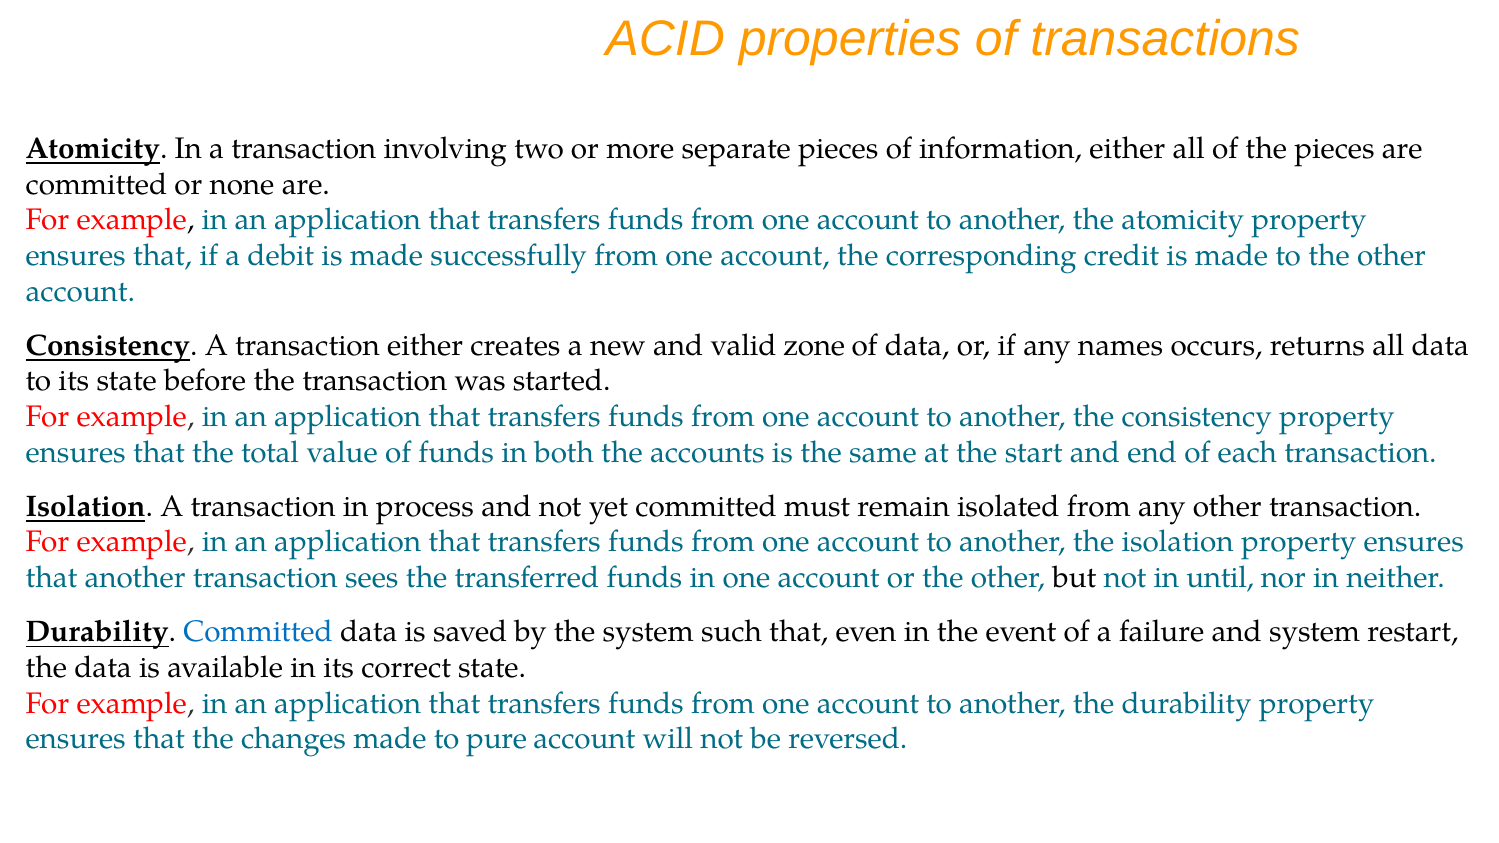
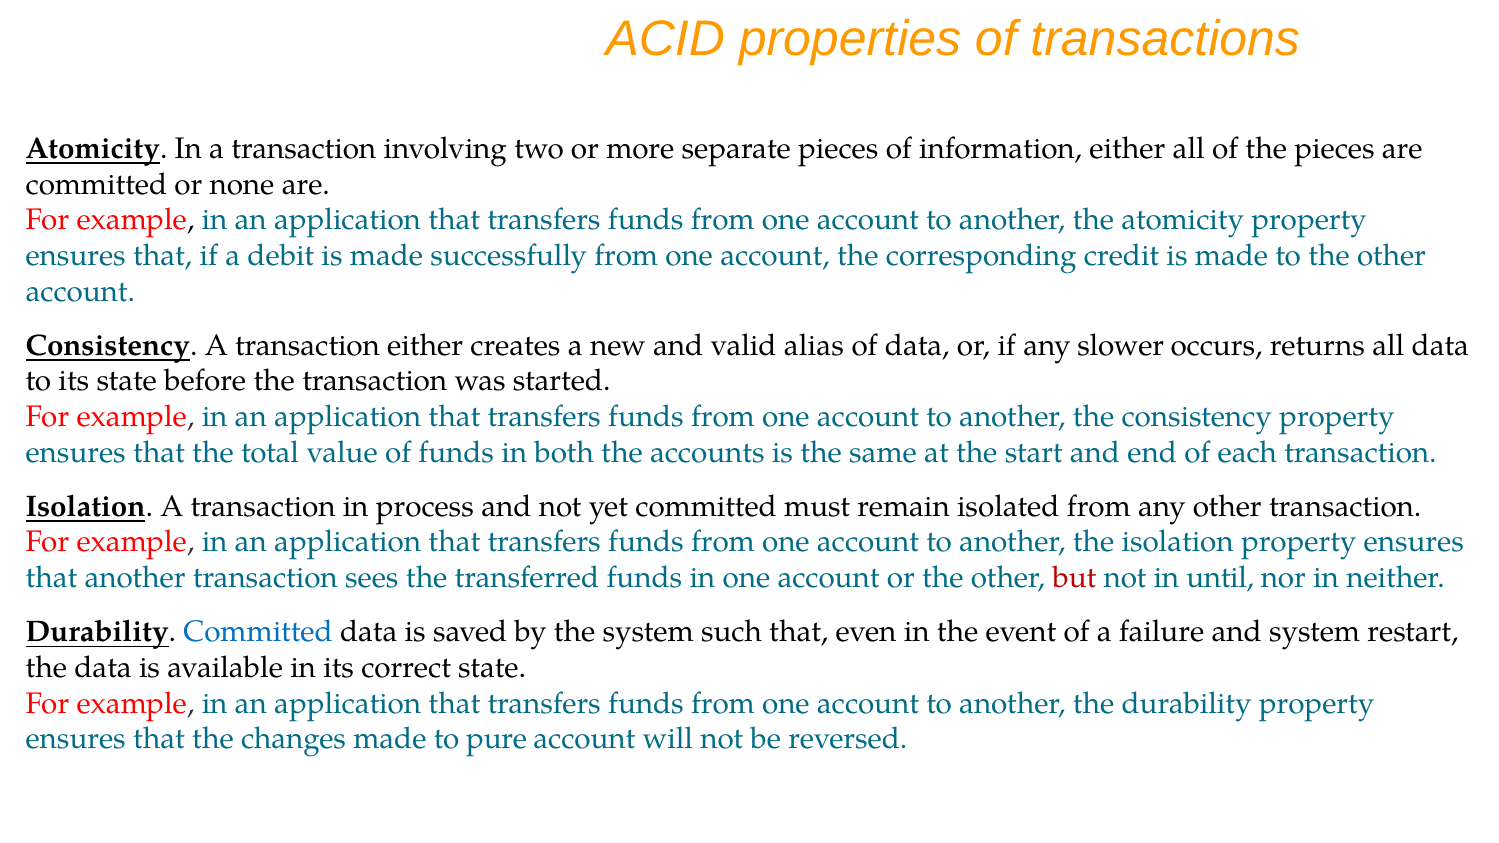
zone: zone -> alias
names: names -> slower
but colour: black -> red
